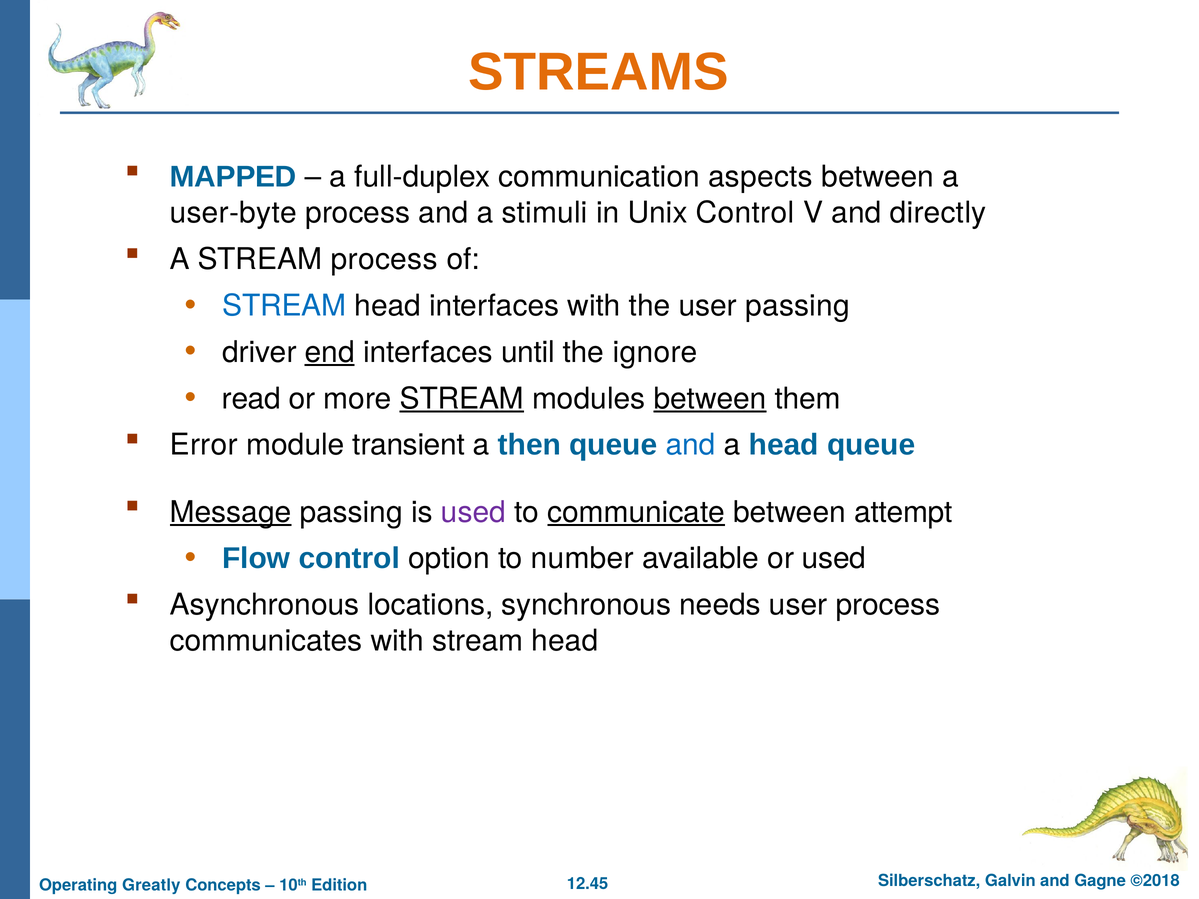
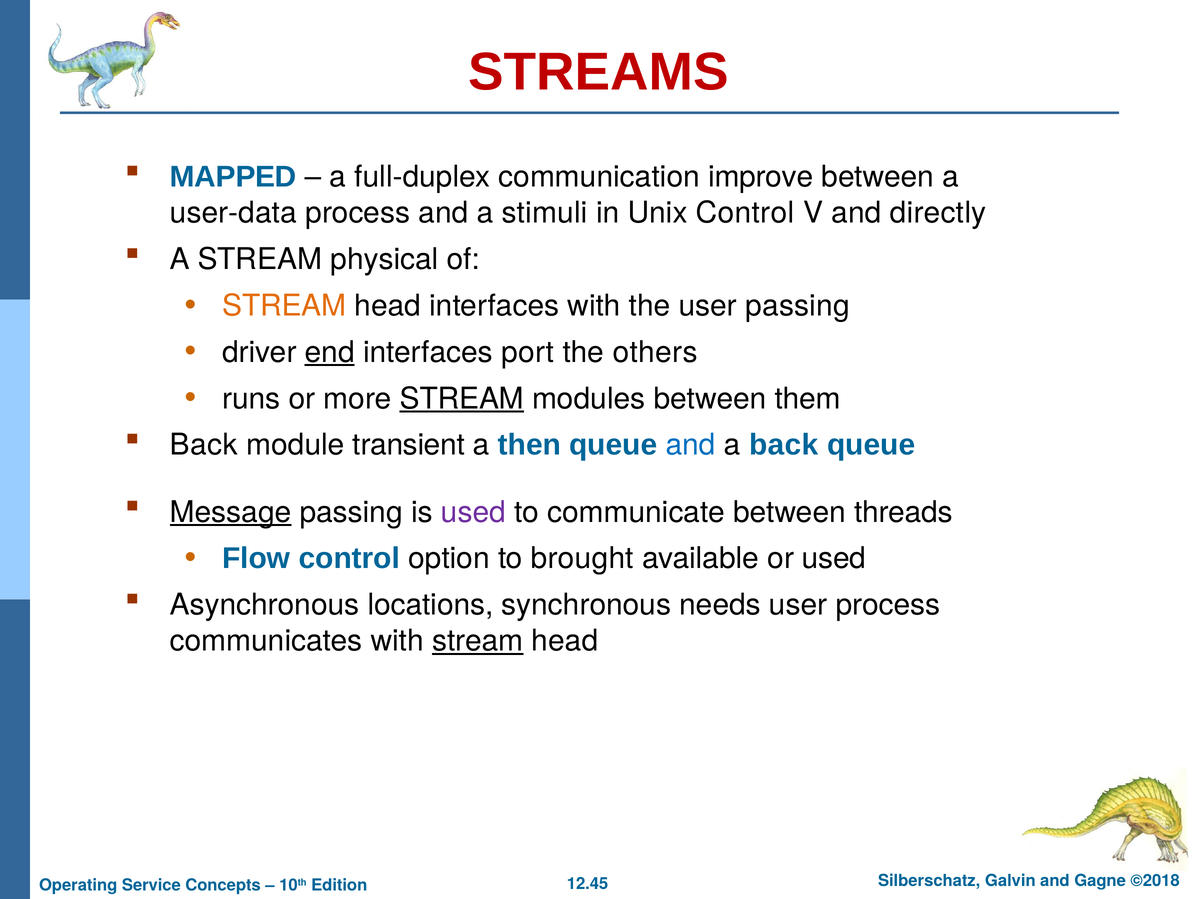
STREAMS colour: orange -> red
aspects: aspects -> improve
user-byte: user-byte -> user-data
STREAM process: process -> physical
STREAM at (284, 306) colour: blue -> orange
until: until -> port
ignore: ignore -> others
read: read -> runs
between at (710, 399) underline: present -> none
Error at (204, 445): Error -> Back
a head: head -> back
communicate underline: present -> none
attempt: attempt -> threads
number: number -> brought
stream at (478, 641) underline: none -> present
Greatly: Greatly -> Service
